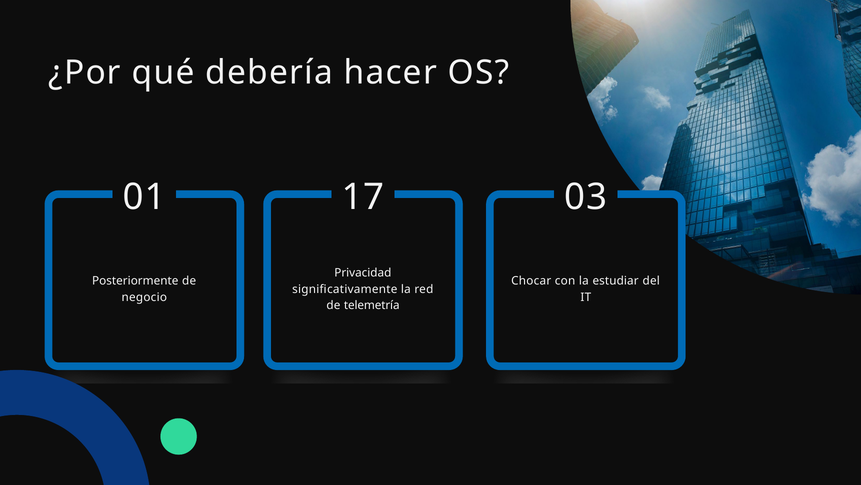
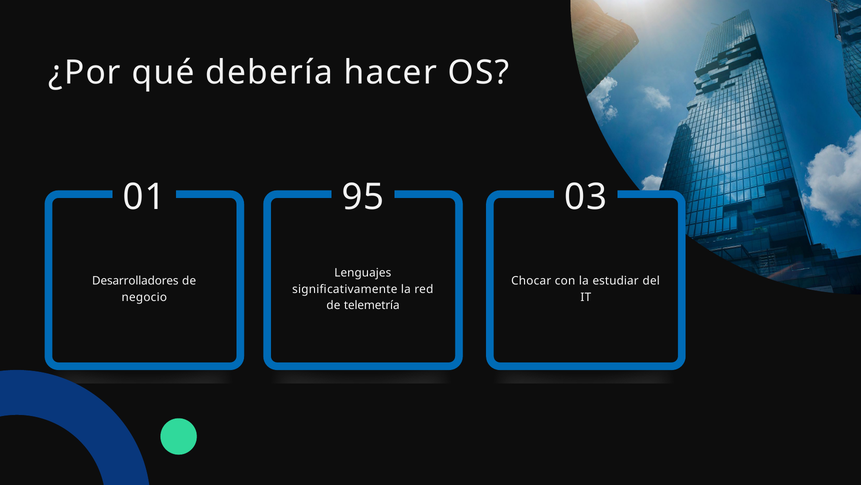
17: 17 -> 95
Privacidad: Privacidad -> Lenguajes
Posteriormente: Posteriormente -> Desarrolladores
